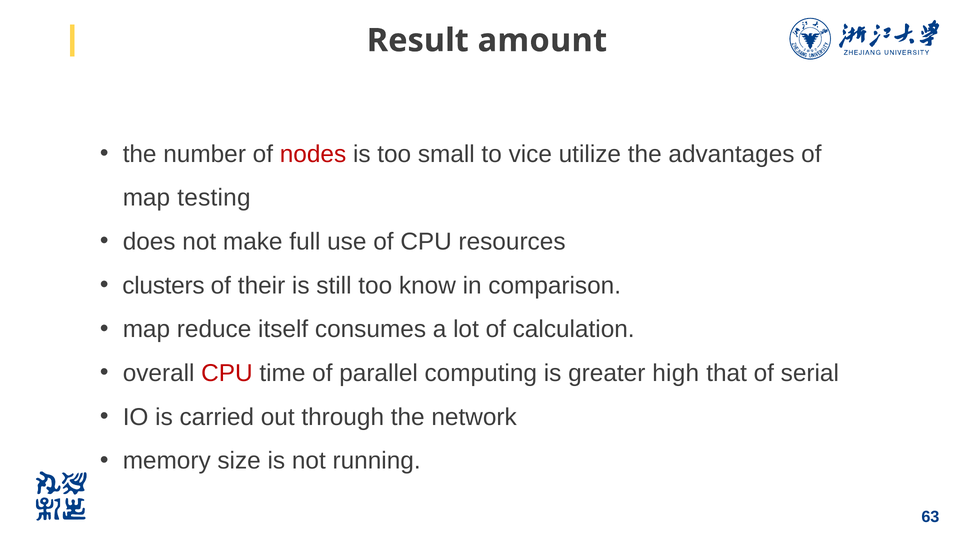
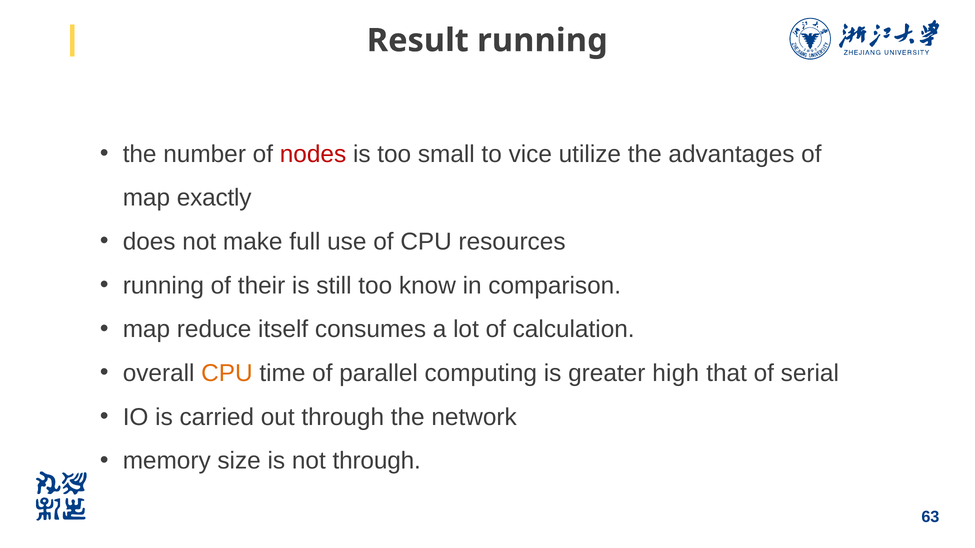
Result amount: amount -> running
testing: testing -> exactly
clusters at (163, 286): clusters -> running
CPU at (227, 373) colour: red -> orange
not running: running -> through
